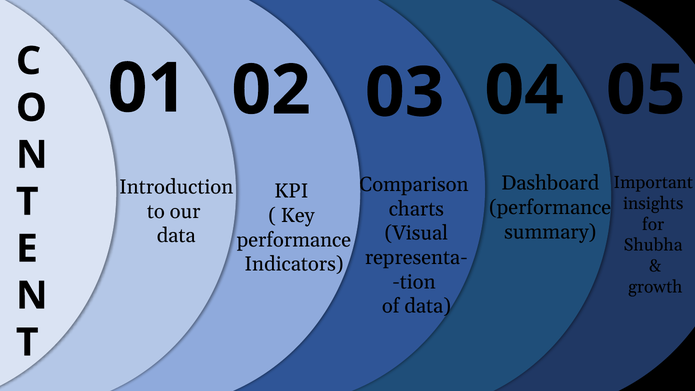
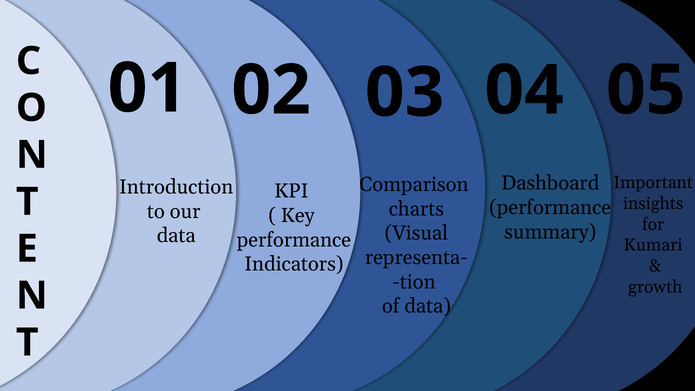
Shubha: Shubha -> Kumari
